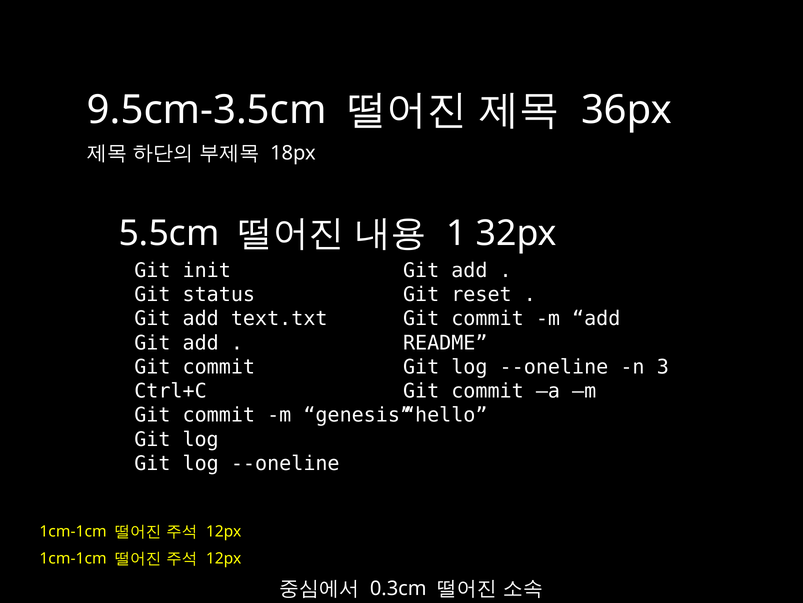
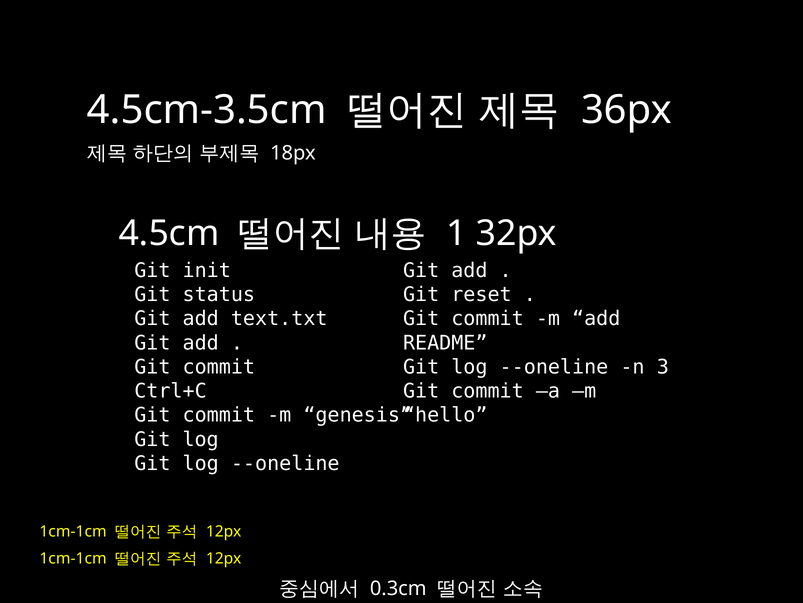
9.5cm-3.5cm: 9.5cm-3.5cm -> 4.5cm-3.5cm
5.5cm: 5.5cm -> 4.5cm
